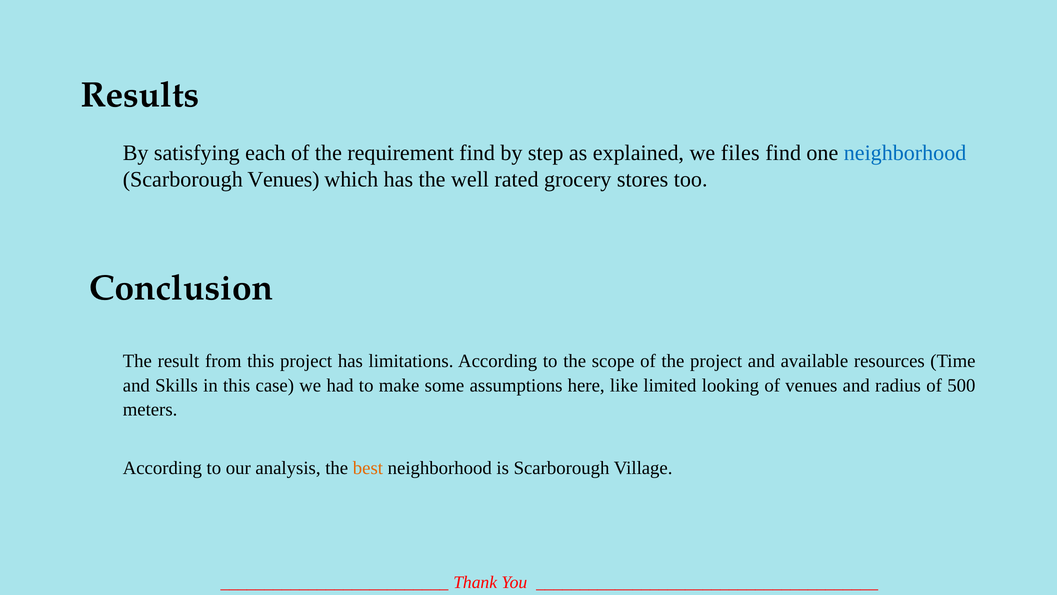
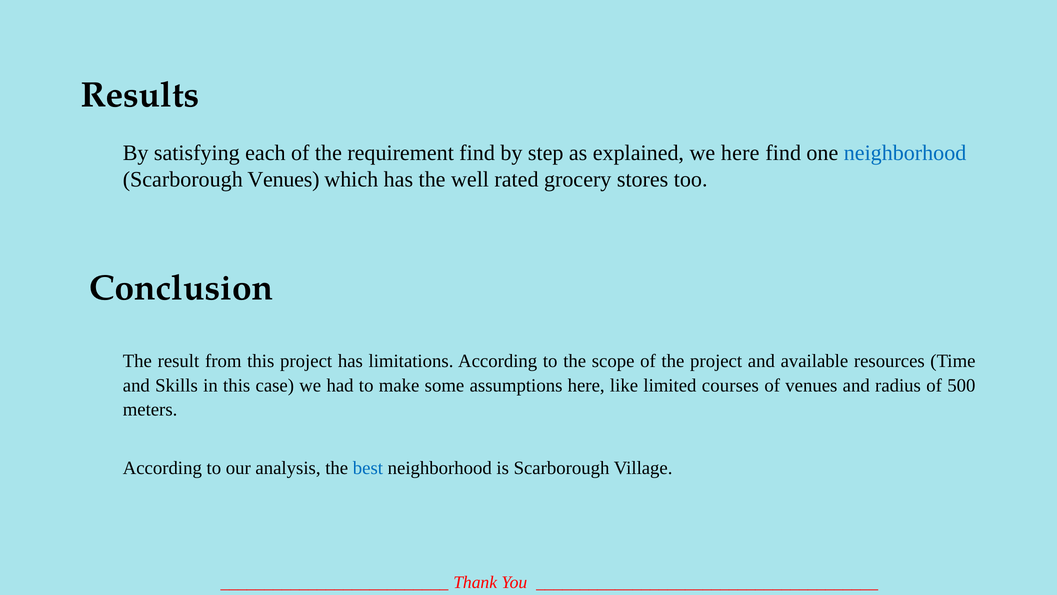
we files: files -> here
looking: looking -> courses
best colour: orange -> blue
